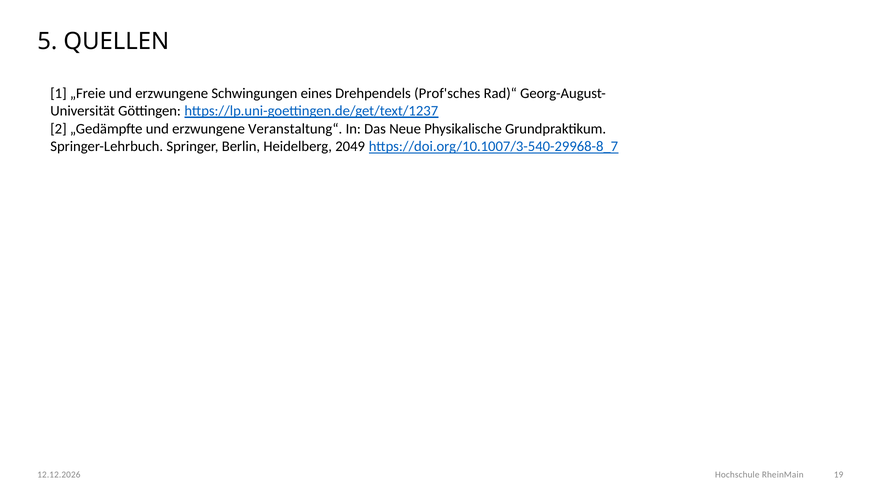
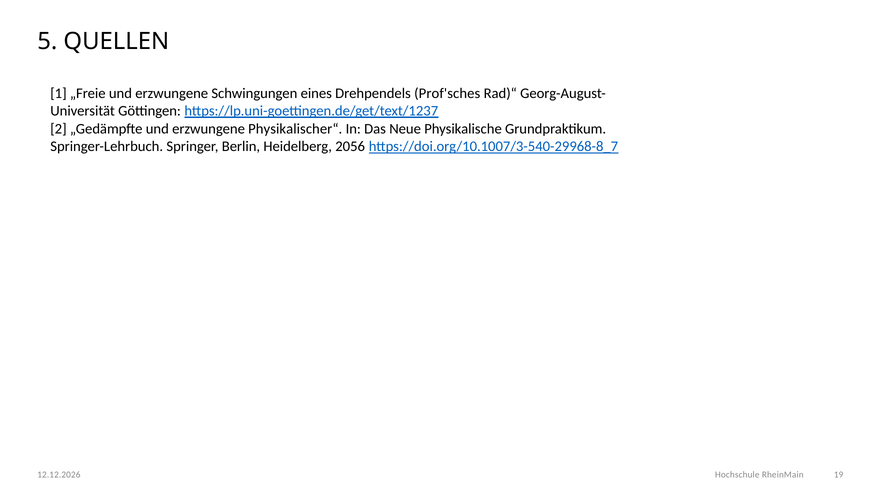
Veranstaltung“: Veranstaltung“ -> Physikalischer“
2049: 2049 -> 2056
